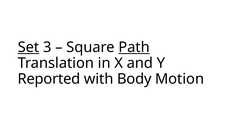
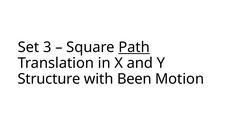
Set underline: present -> none
Reported: Reported -> Structure
Body: Body -> Been
